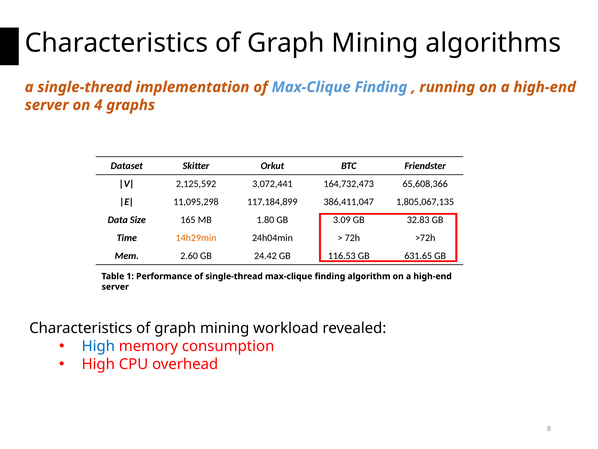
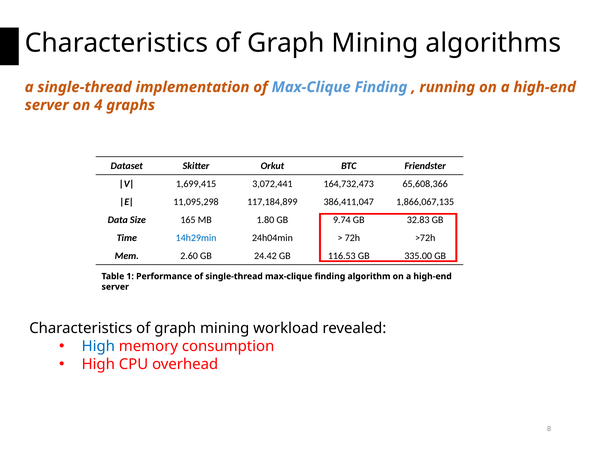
2,125,592: 2,125,592 -> 1,699,415
1,805,067,135: 1,805,067,135 -> 1,866,067,135
3.09: 3.09 -> 9.74
14h29min colour: orange -> blue
631.65: 631.65 -> 335.00
